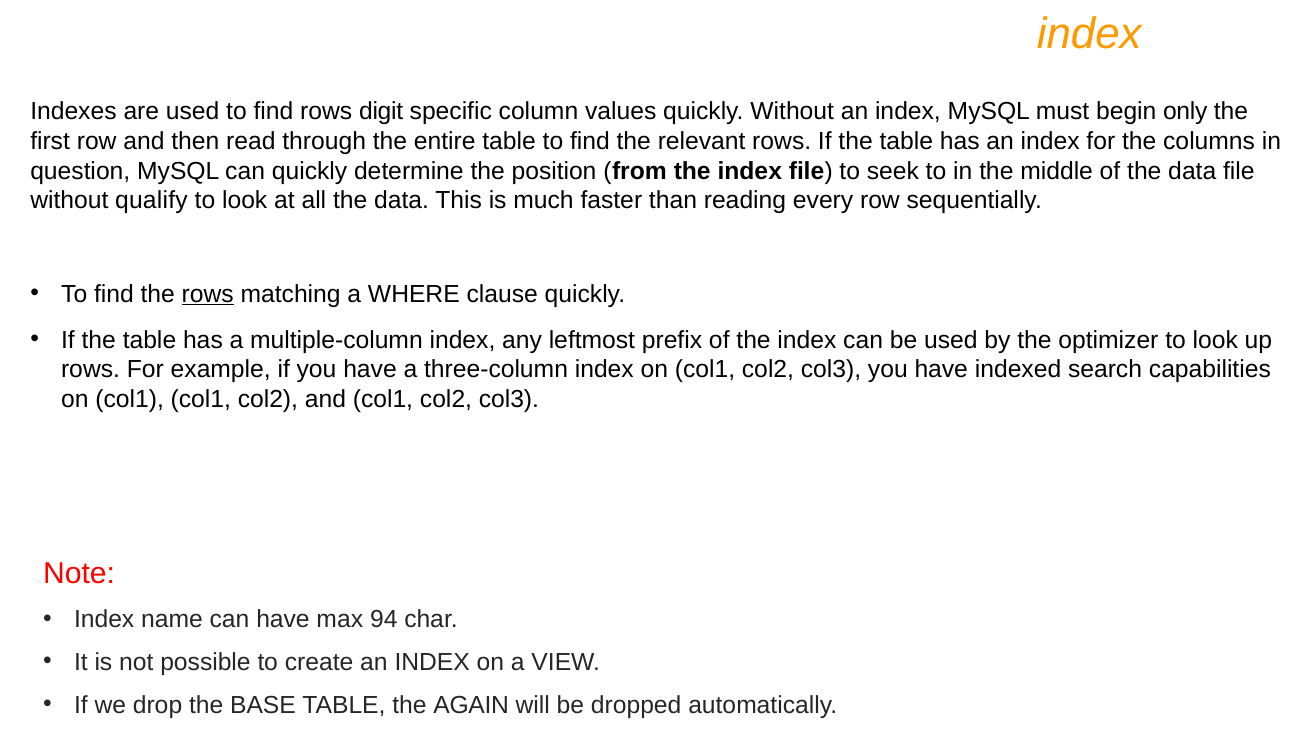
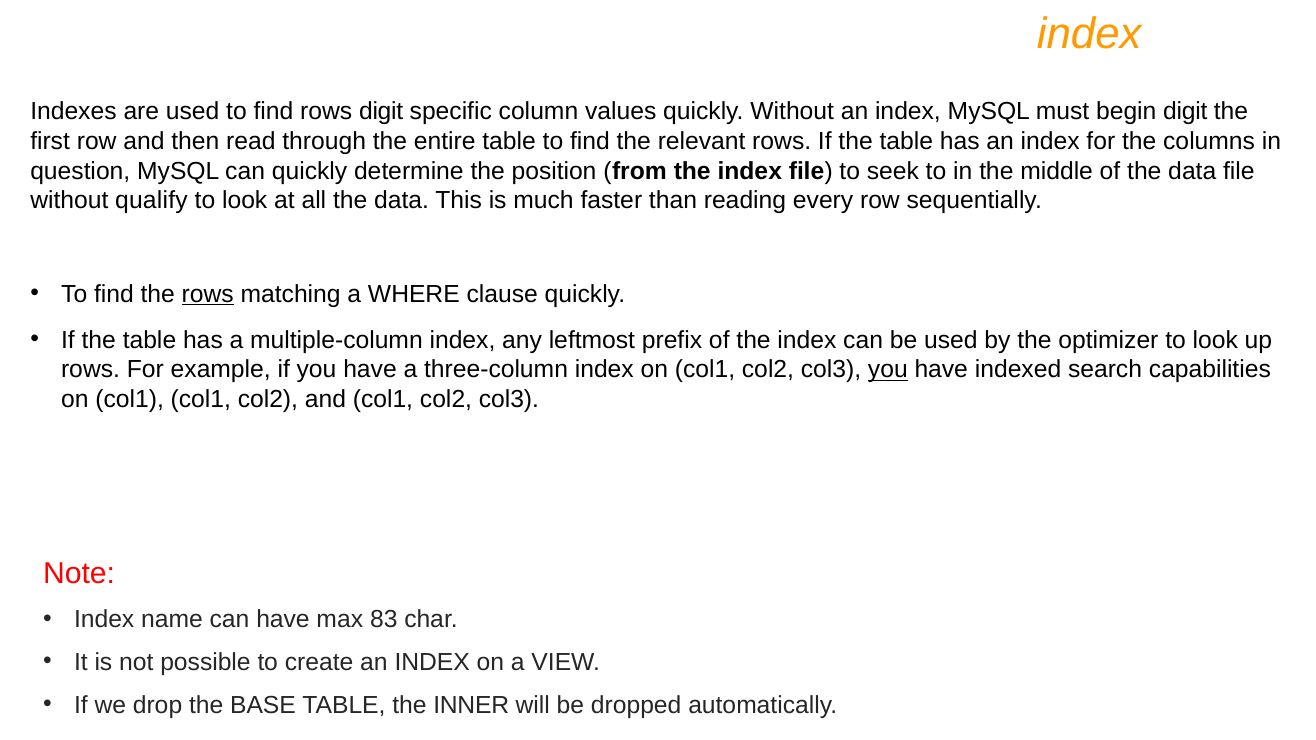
begin only: only -> digit
you at (888, 370) underline: none -> present
94: 94 -> 83
AGAIN: AGAIN -> INNER
